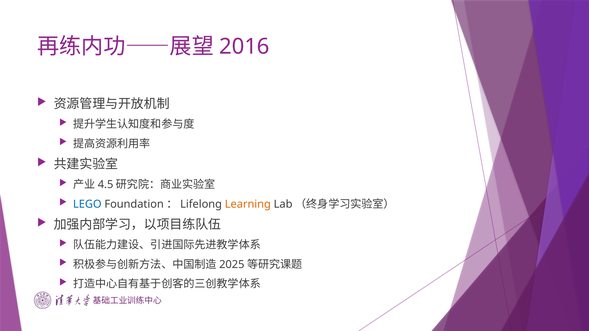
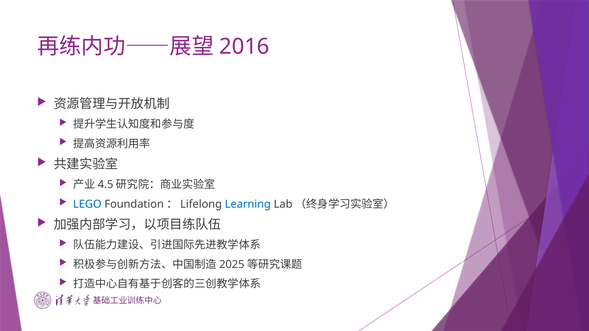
Learning colour: orange -> blue
